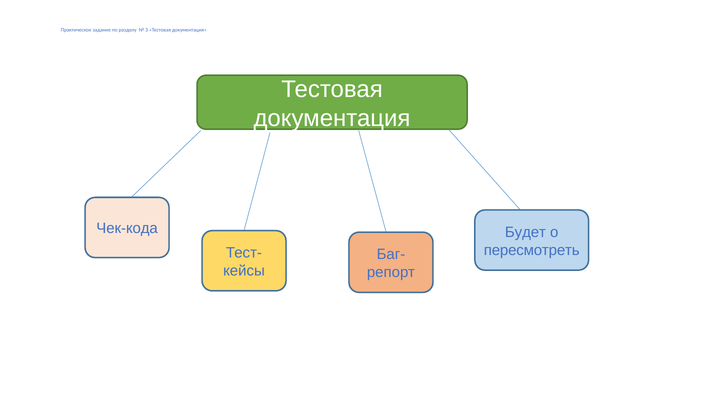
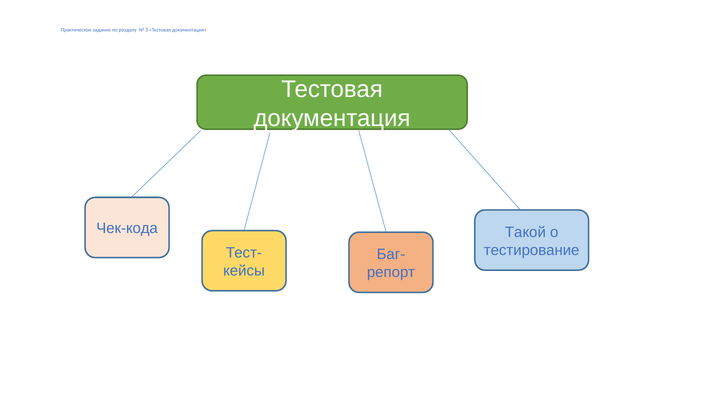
Будет: Будет -> Такой
пересмотреть: пересмотреть -> тестирование
